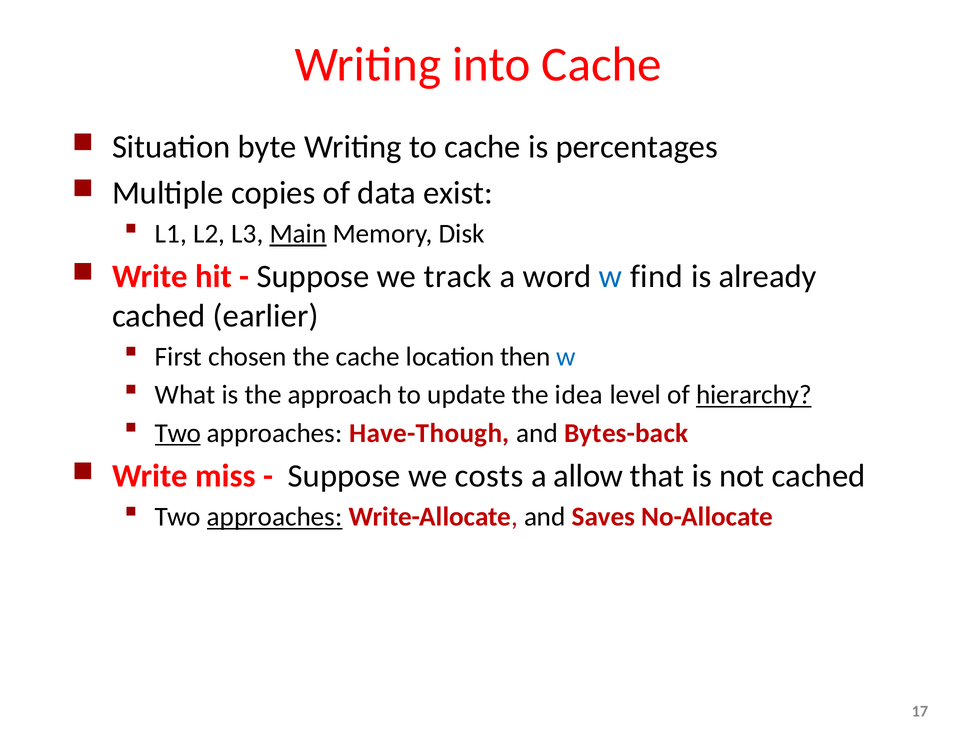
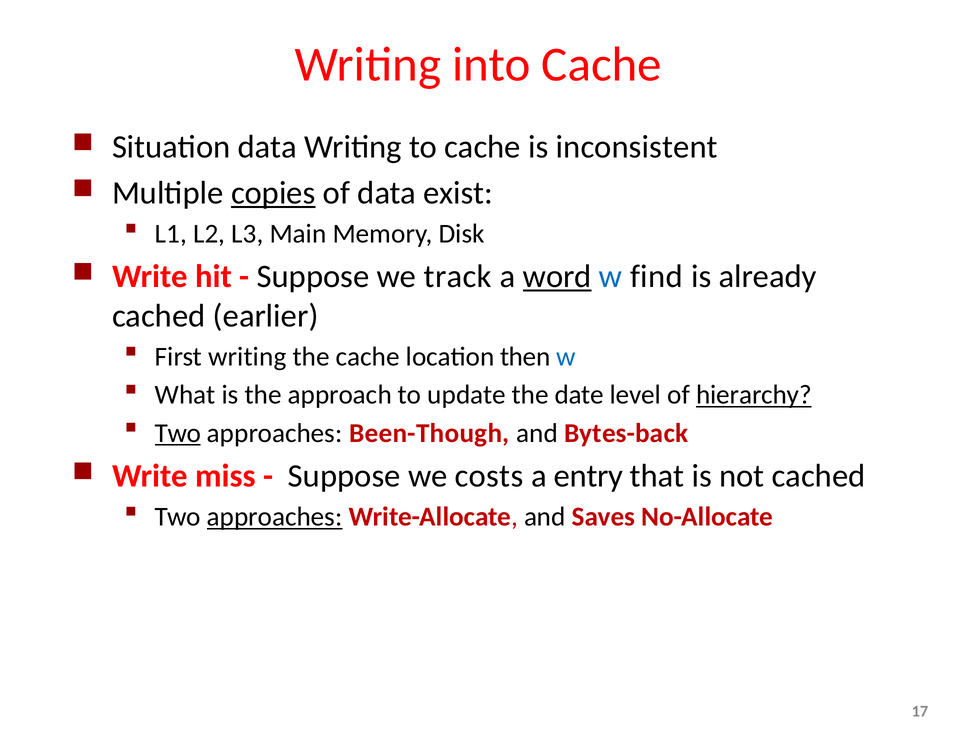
Situation byte: byte -> data
percentages: percentages -> inconsistent
copies underline: none -> present
Main underline: present -> none
word underline: none -> present
First chosen: chosen -> writing
idea: idea -> date
Have-Though: Have-Though -> Been-Though
allow: allow -> entry
